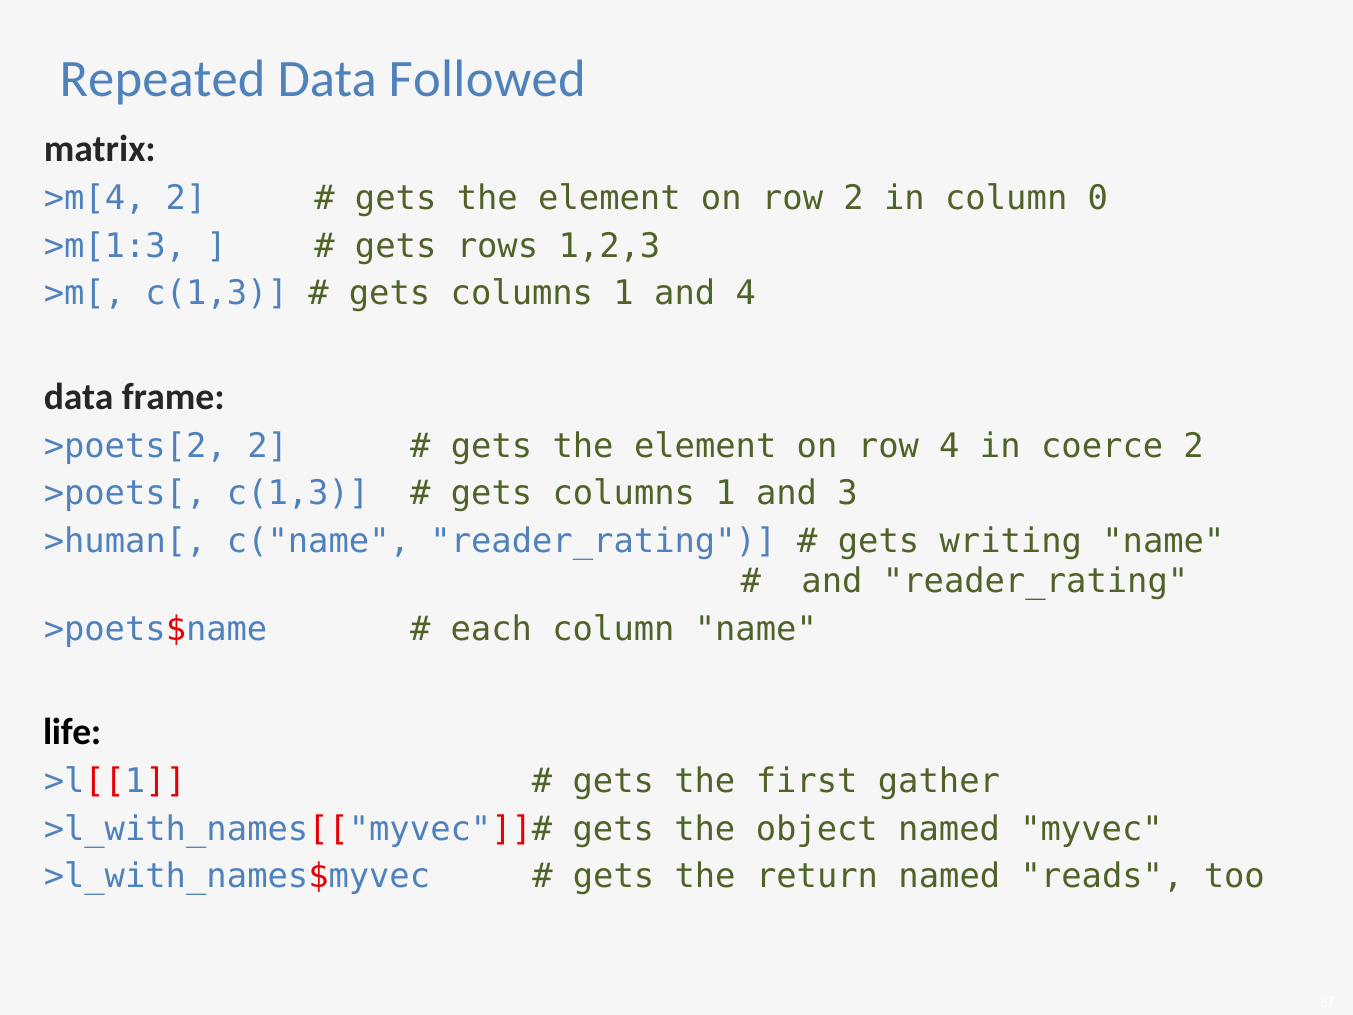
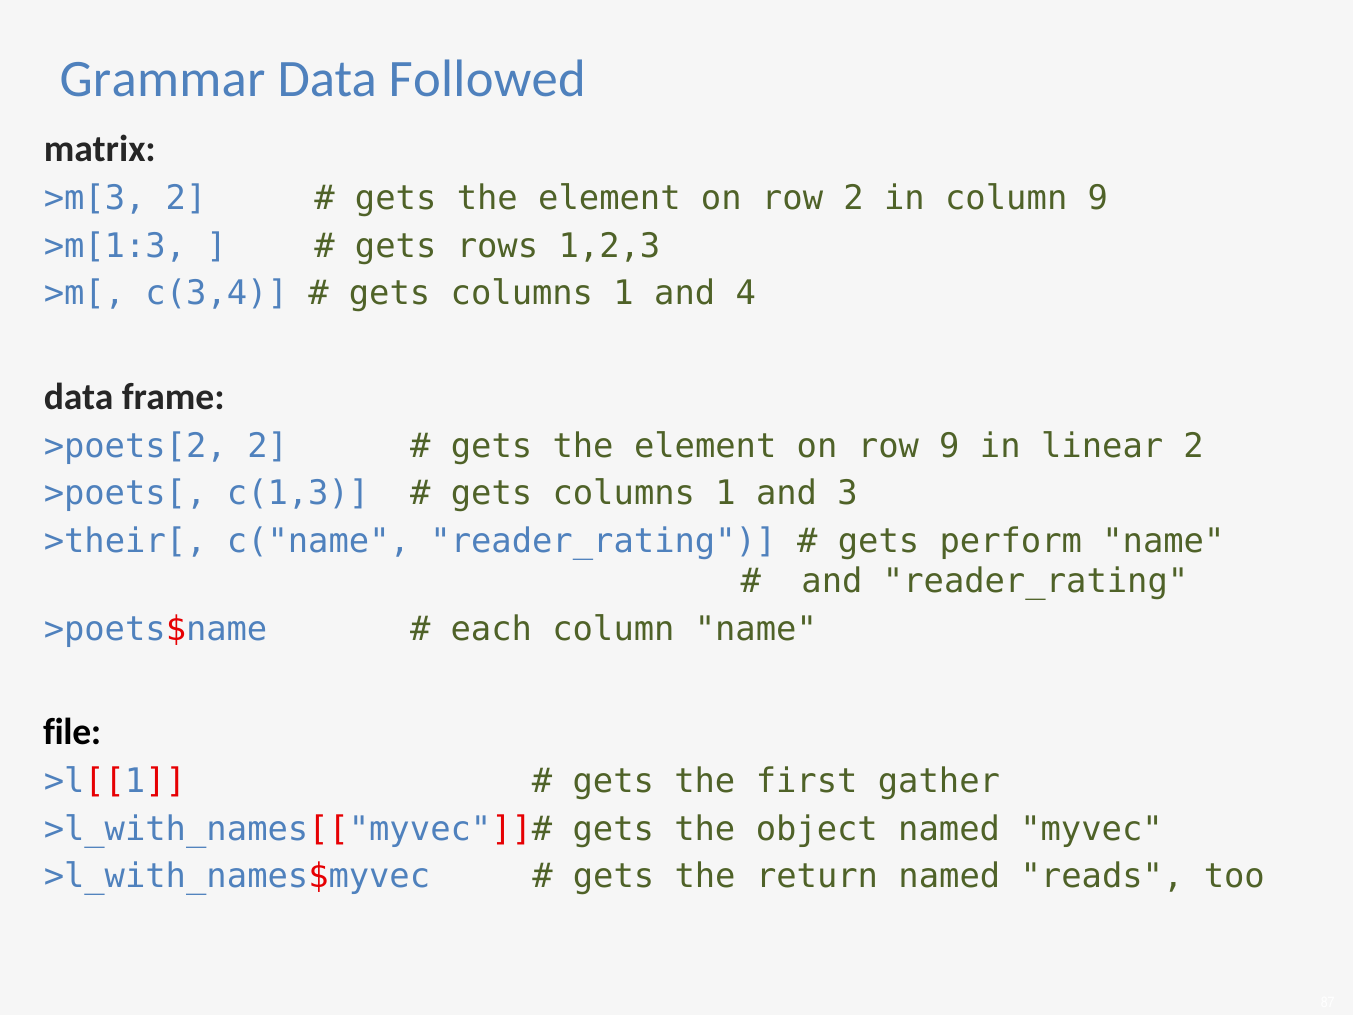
Repeated: Repeated -> Grammar
>m[4: >m[4 -> >m[3
column 0: 0 -> 9
>m[ c(1,3: c(1,3 -> c(3,4
row 4: 4 -> 9
coerce: coerce -> linear
>human[: >human[ -> >their[
writing: writing -> perform
life: life -> file
